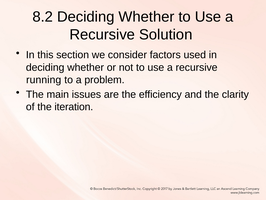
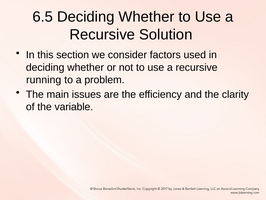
8.2: 8.2 -> 6.5
iteration: iteration -> variable
